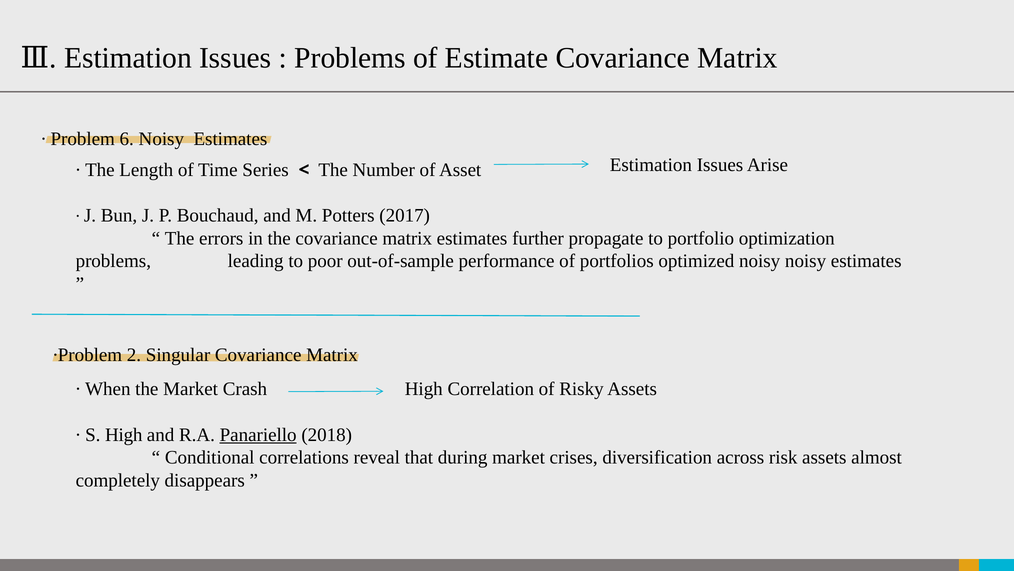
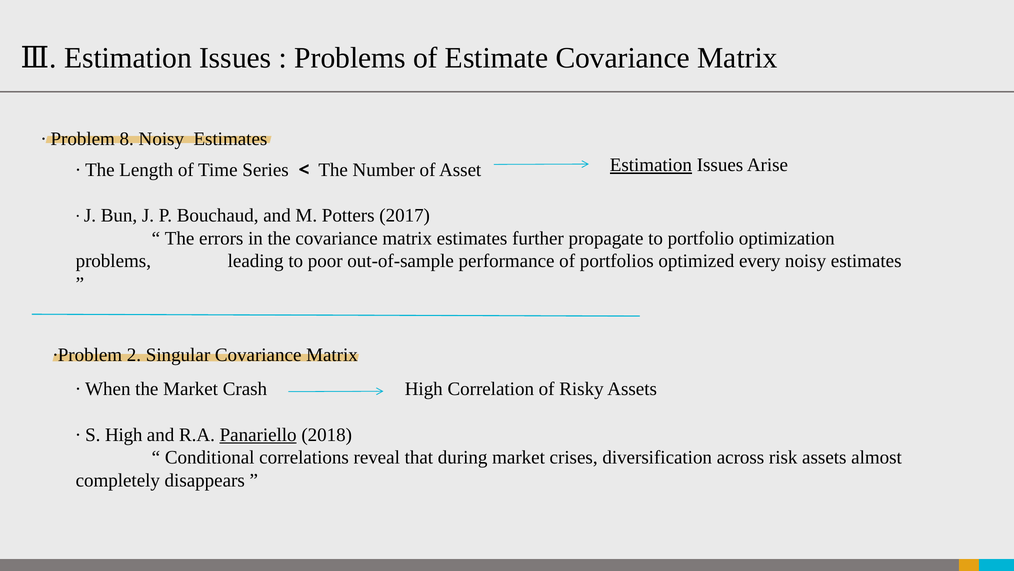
6: 6 -> 8
Estimation at (651, 165) underline: none -> present
optimized noisy: noisy -> every
